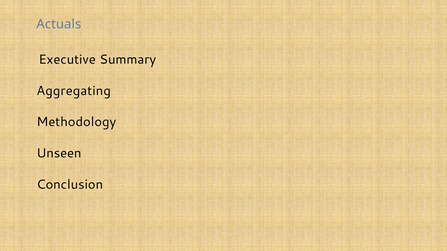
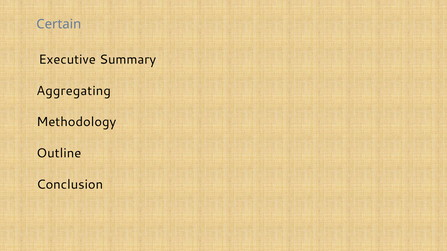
Actuals: Actuals -> Certain
Unseen: Unseen -> Outline
